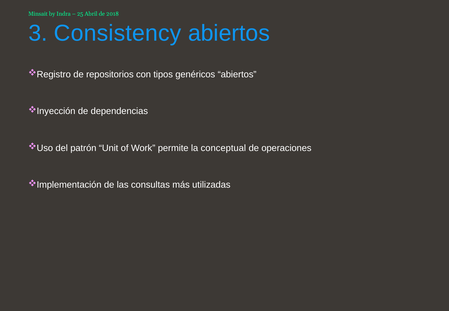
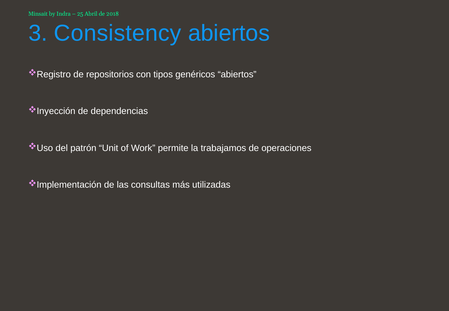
conceptual: conceptual -> trabajamos
